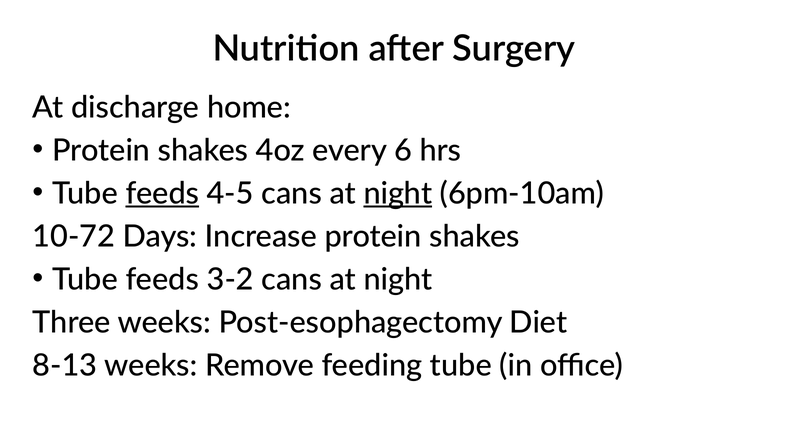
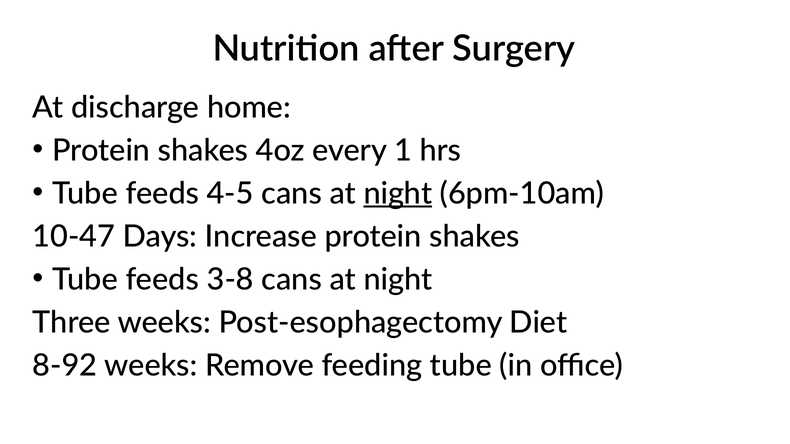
6: 6 -> 1
feeds at (162, 194) underline: present -> none
10-72: 10-72 -> 10-47
3-2: 3-2 -> 3-8
8-13: 8-13 -> 8-92
